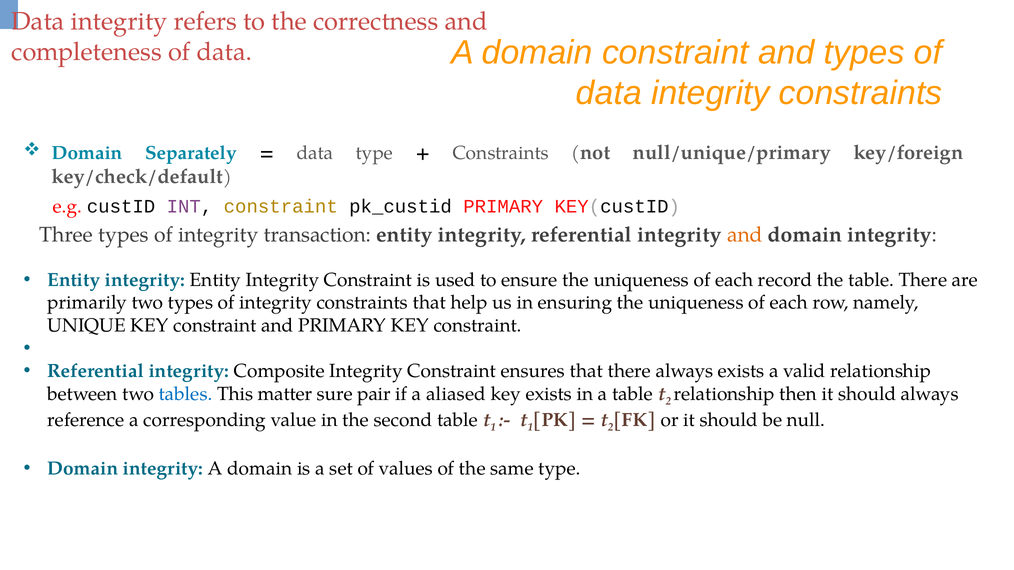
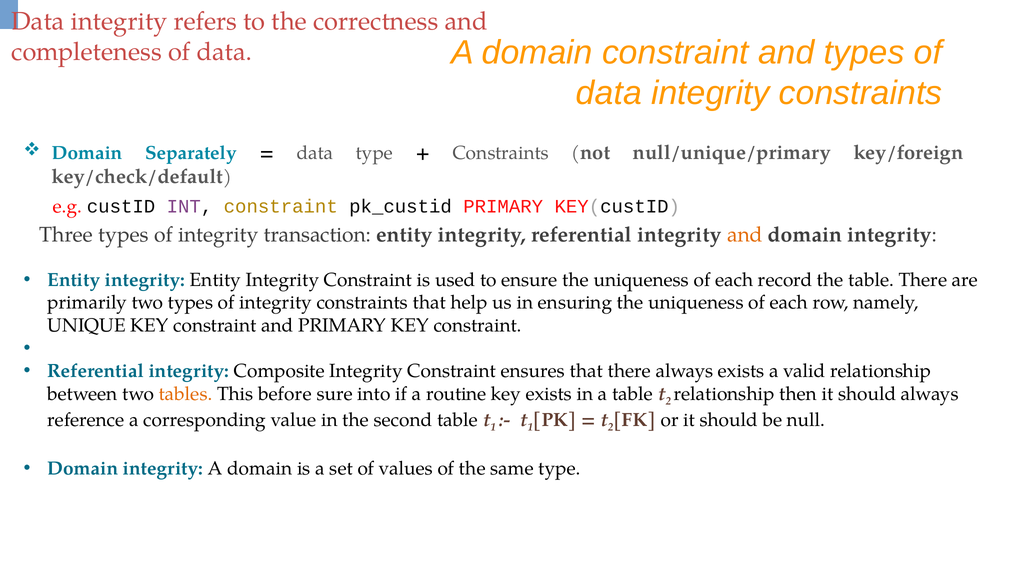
tables colour: blue -> orange
matter: matter -> before
pair: pair -> into
aliased: aliased -> routine
